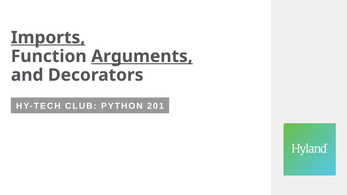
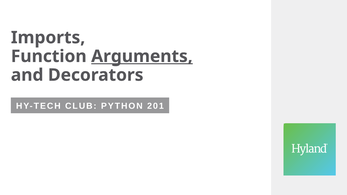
Imports underline: present -> none
